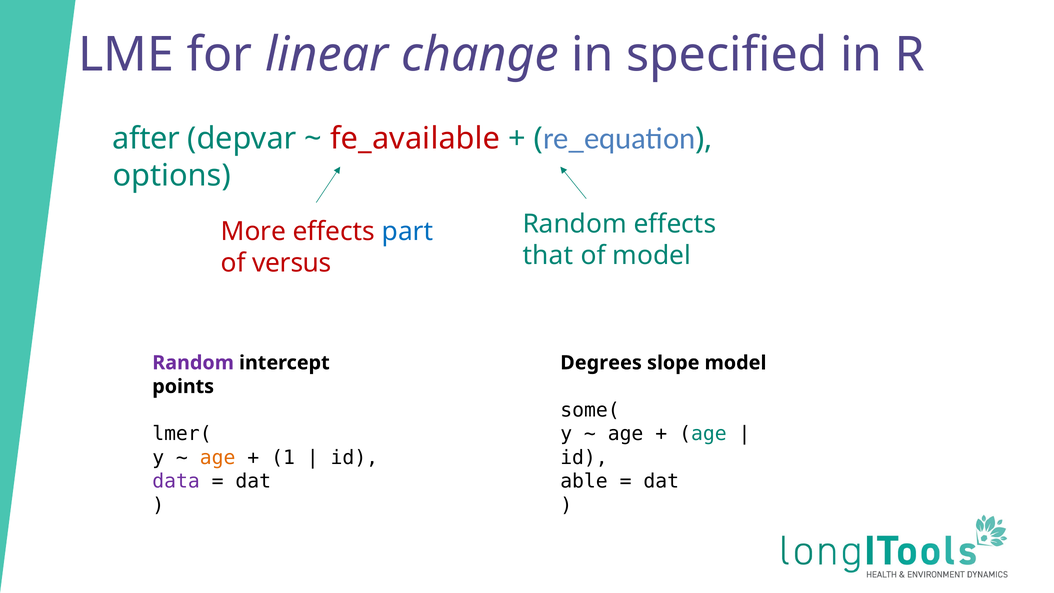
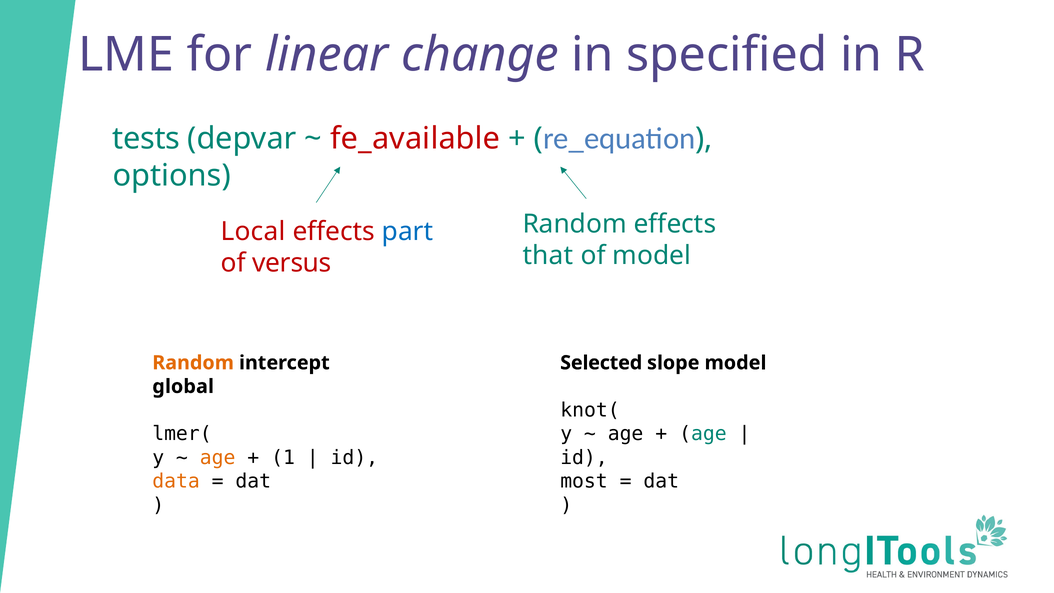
after: after -> tests
More: More -> Local
Random at (193, 363) colour: purple -> orange
Degrees: Degrees -> Selected
points: points -> global
some(: some( -> knot(
data colour: purple -> orange
able: able -> most
